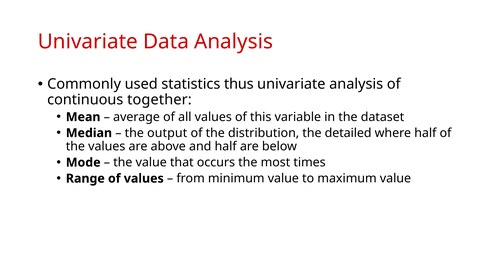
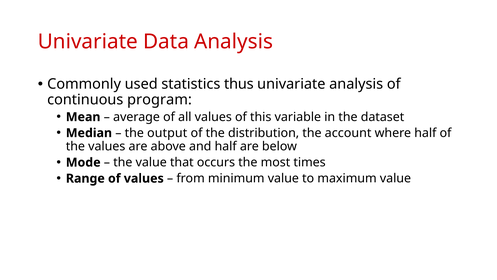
together: together -> program
detailed: detailed -> account
